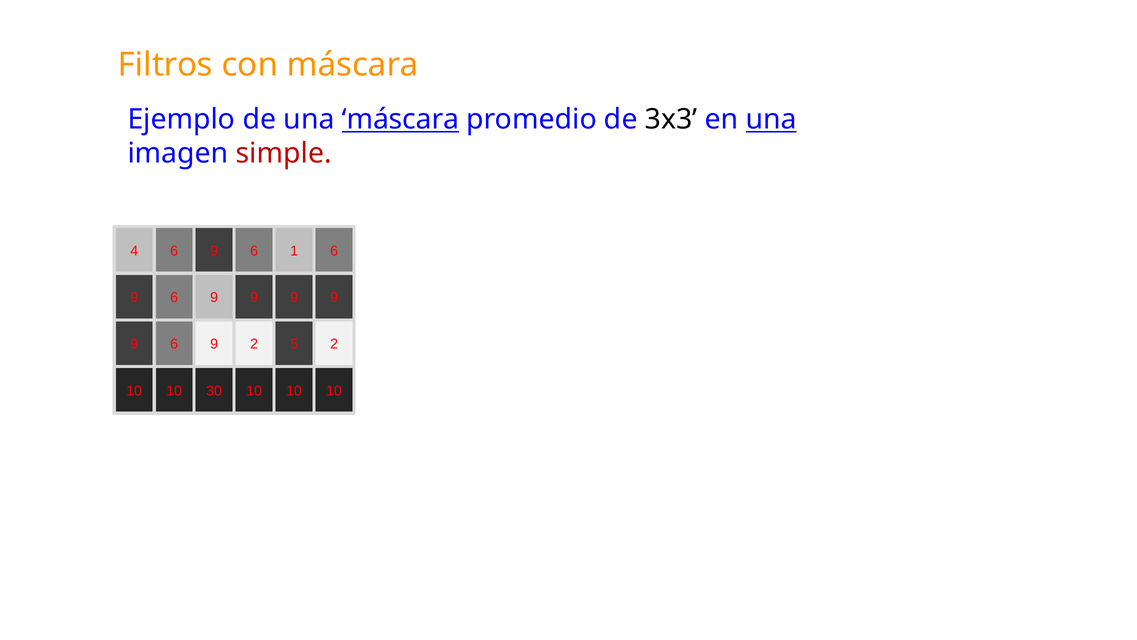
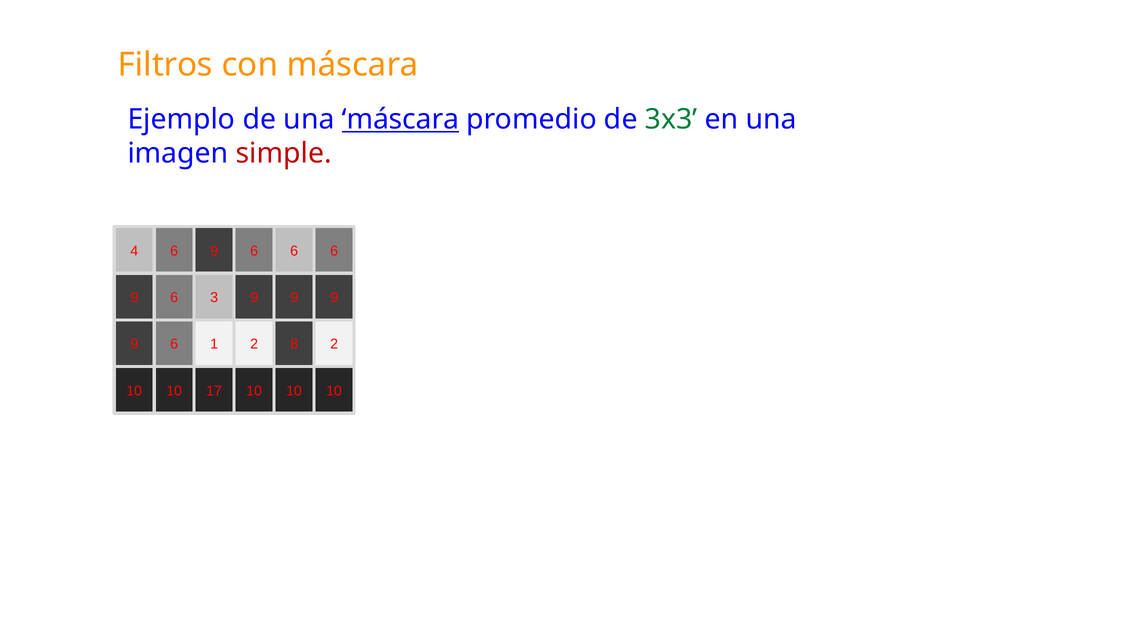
3x3 colour: black -> green
una at (771, 119) underline: present -> none
9 6 1: 1 -> 6
9 at (214, 297): 9 -> 3
9 at (214, 344): 9 -> 1
5: 5 -> 8
30: 30 -> 17
